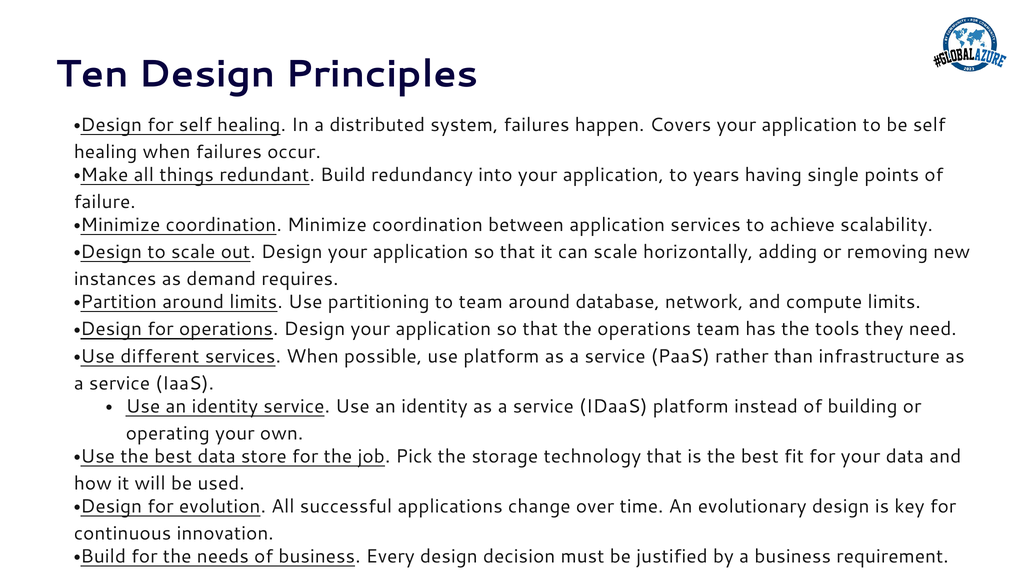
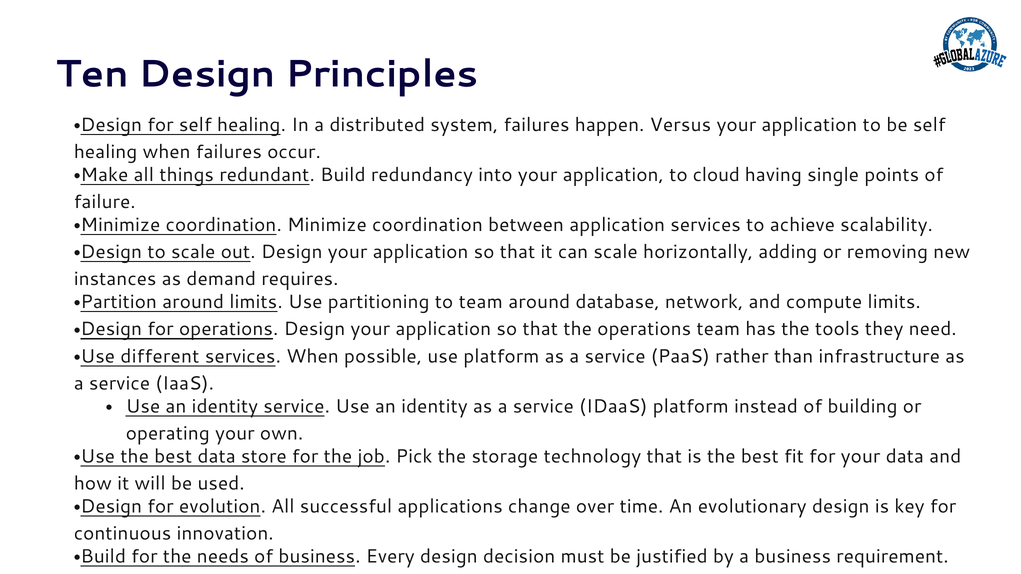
Covers: Covers -> Versus
years: years -> cloud
